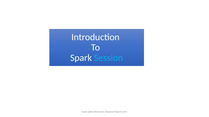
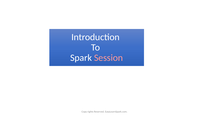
Session colour: light blue -> pink
